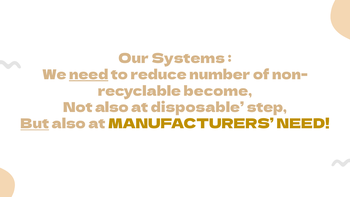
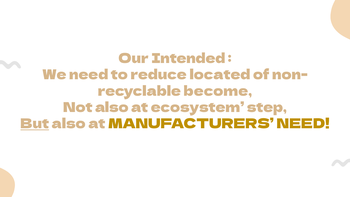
Systems: Systems -> Intended
need at (89, 75) underline: present -> none
number: number -> located
disposable: disposable -> ecosystem
